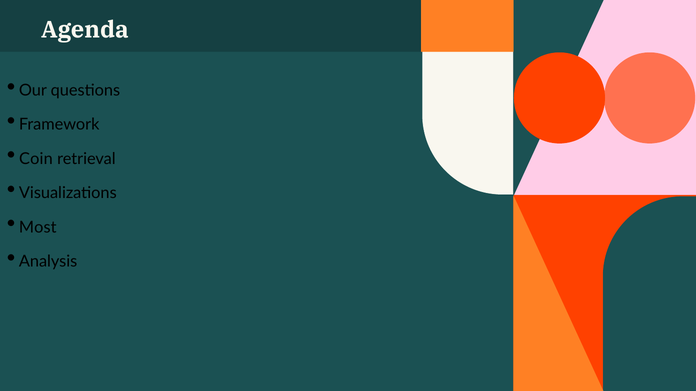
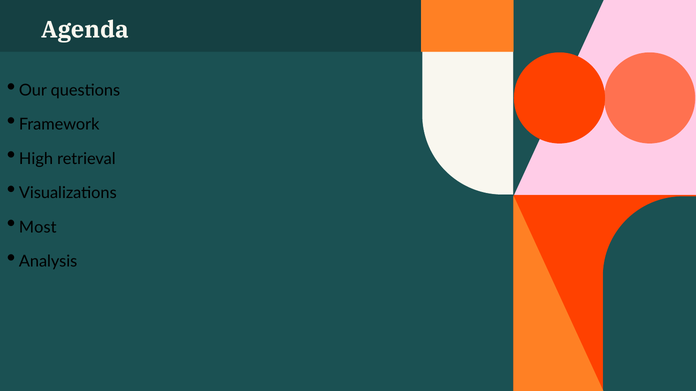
Coin: Coin -> High
